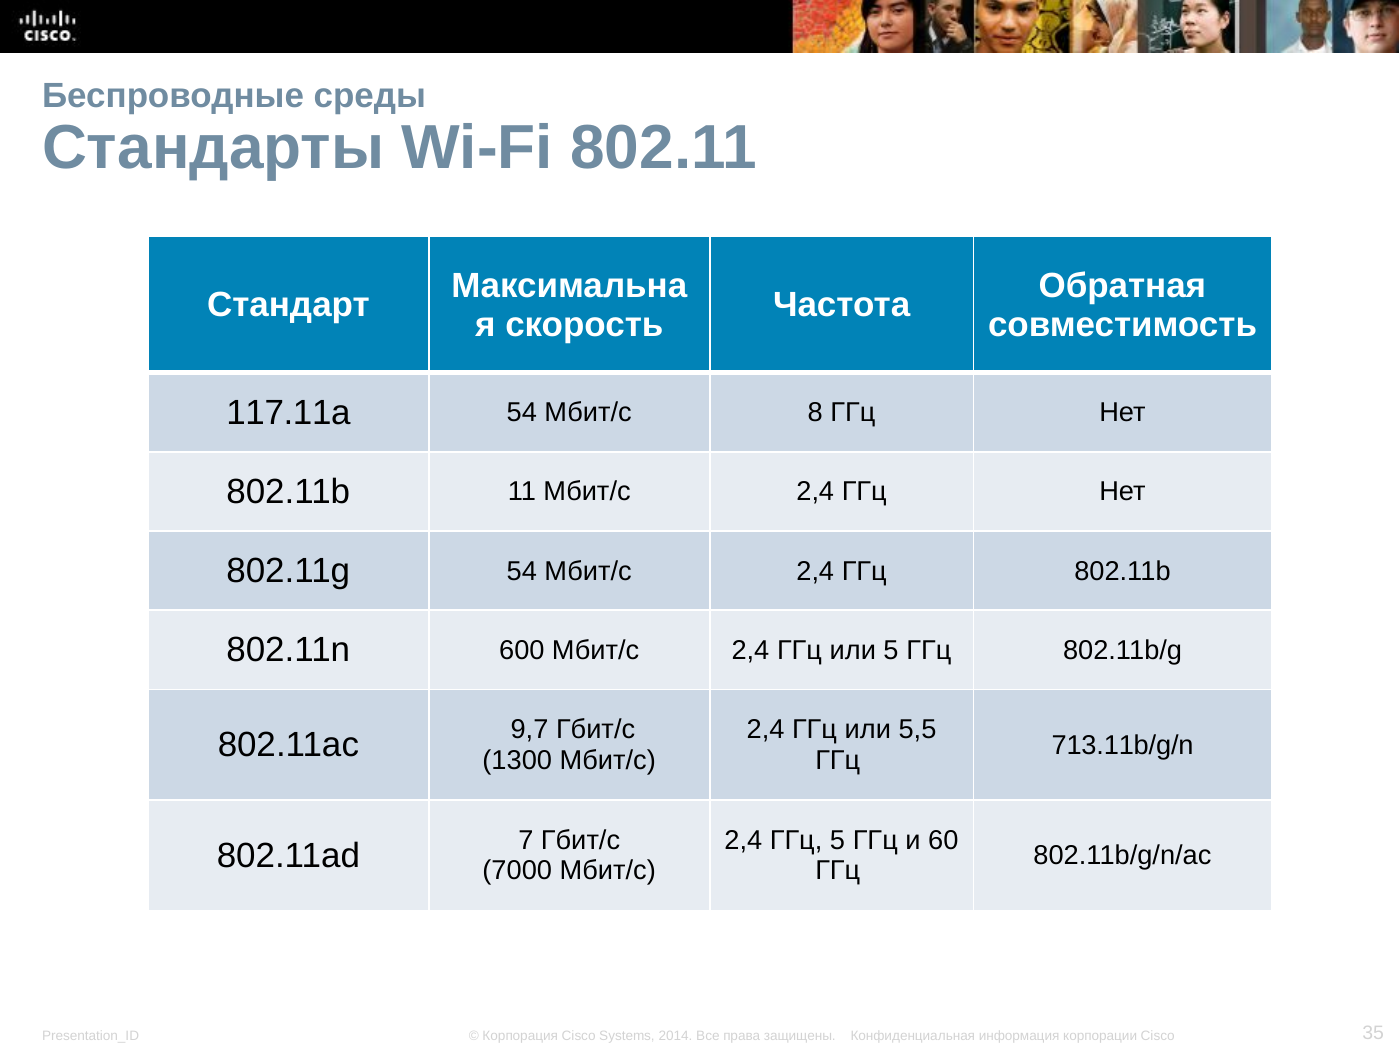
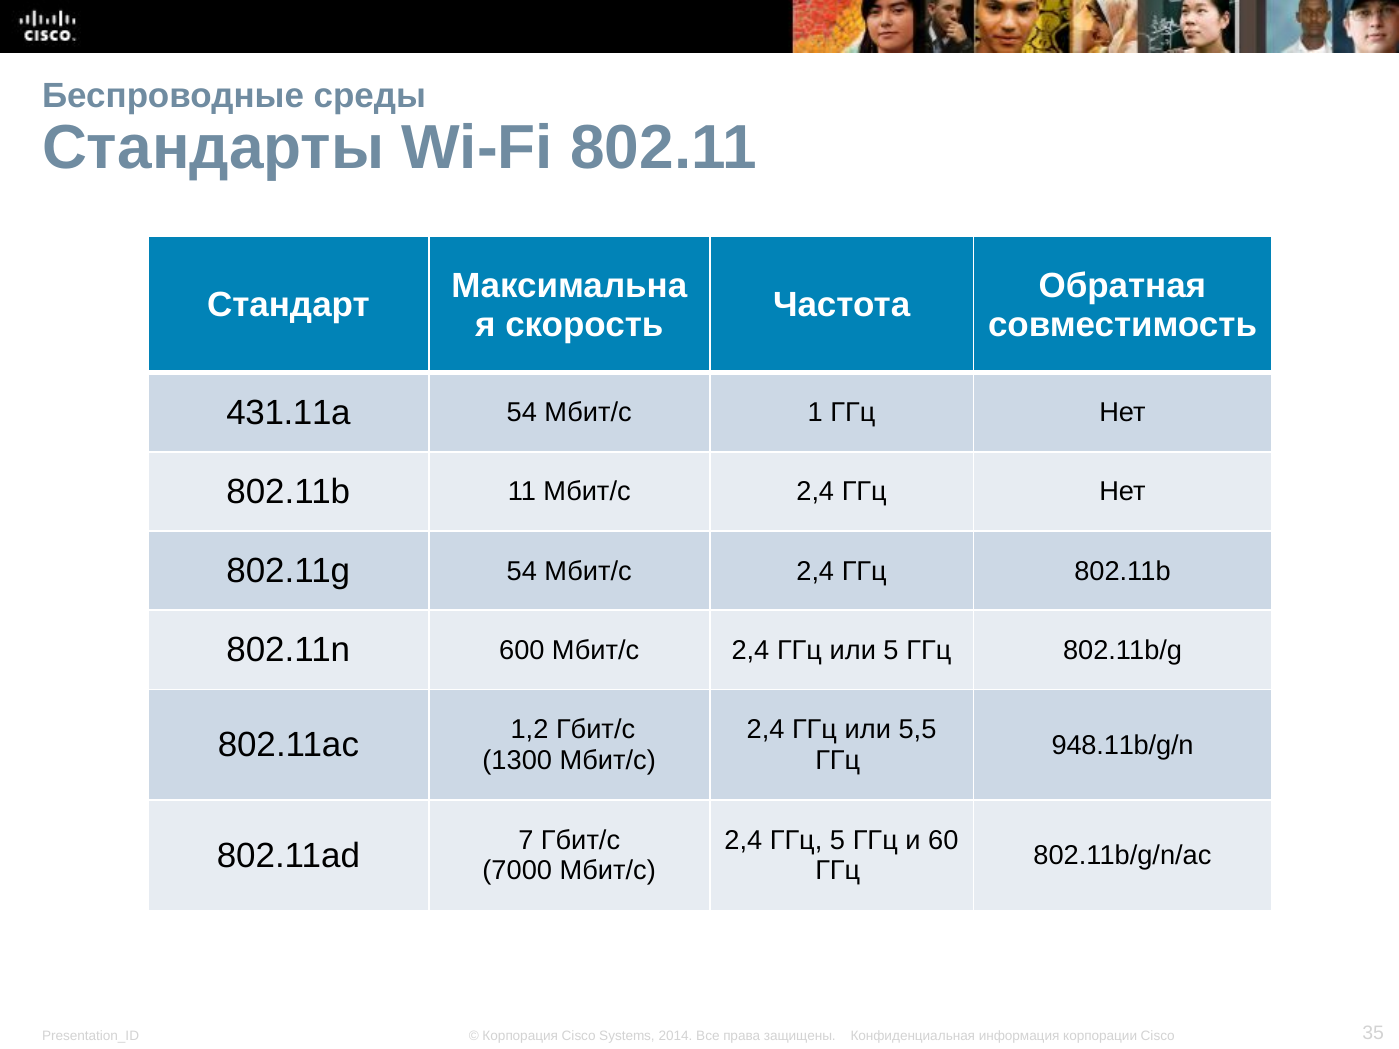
117.11a: 117.11a -> 431.11a
8: 8 -> 1
9,7: 9,7 -> 1,2
713.11b/g/n: 713.11b/g/n -> 948.11b/g/n
